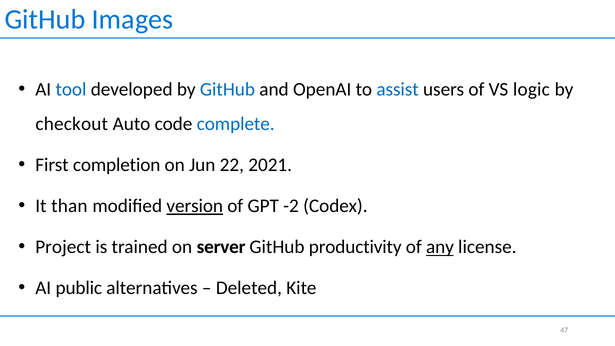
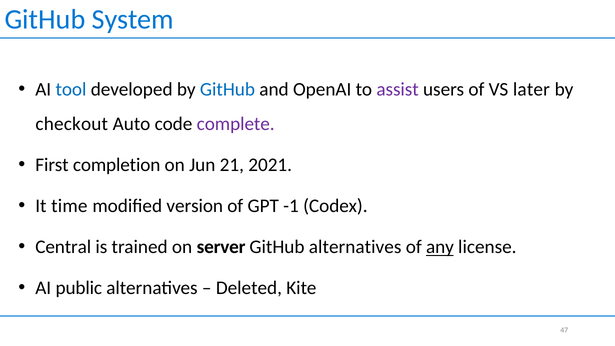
Images: Images -> System
assist colour: blue -> purple
logic: logic -> later
complete colour: blue -> purple
22: 22 -> 21
than: than -> time
version underline: present -> none
-2: -2 -> -1
Project: Project -> Central
GitHub productivity: productivity -> alternatives
